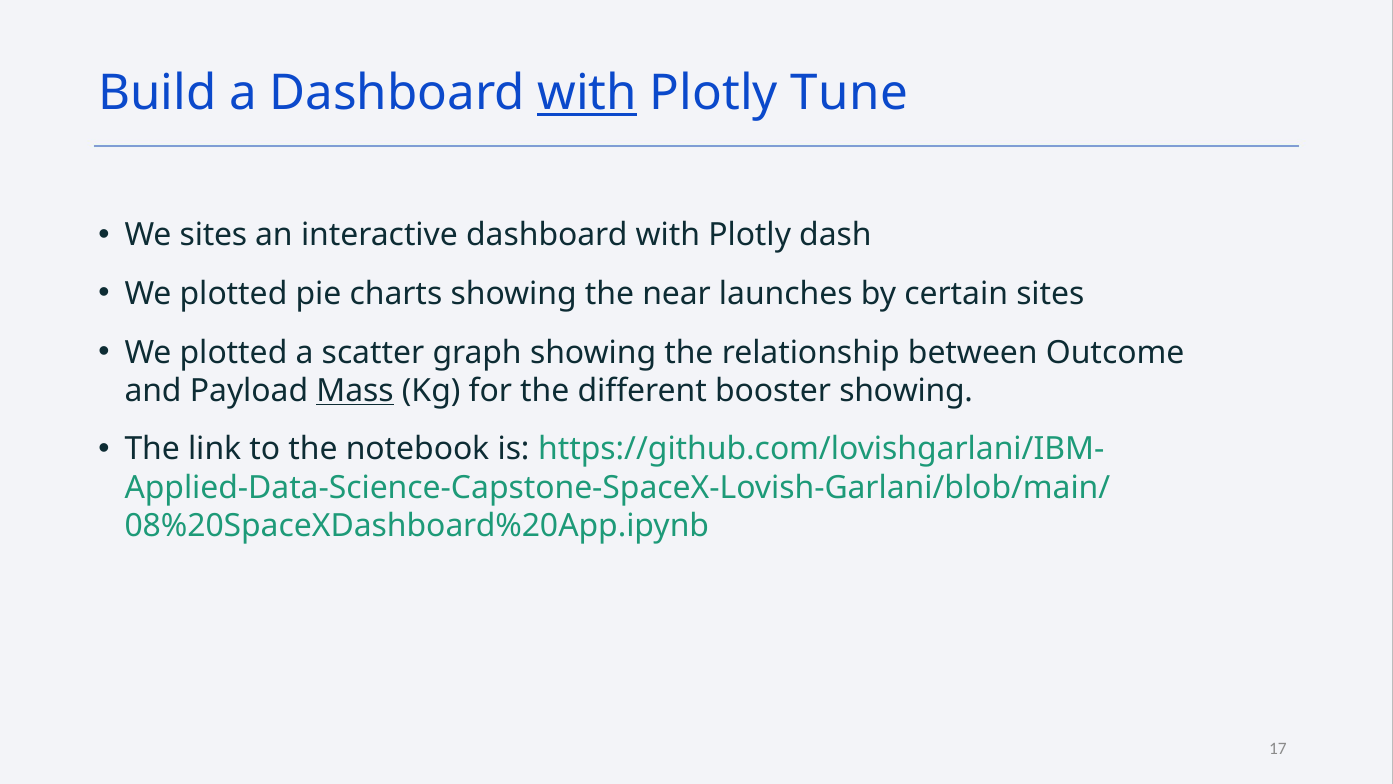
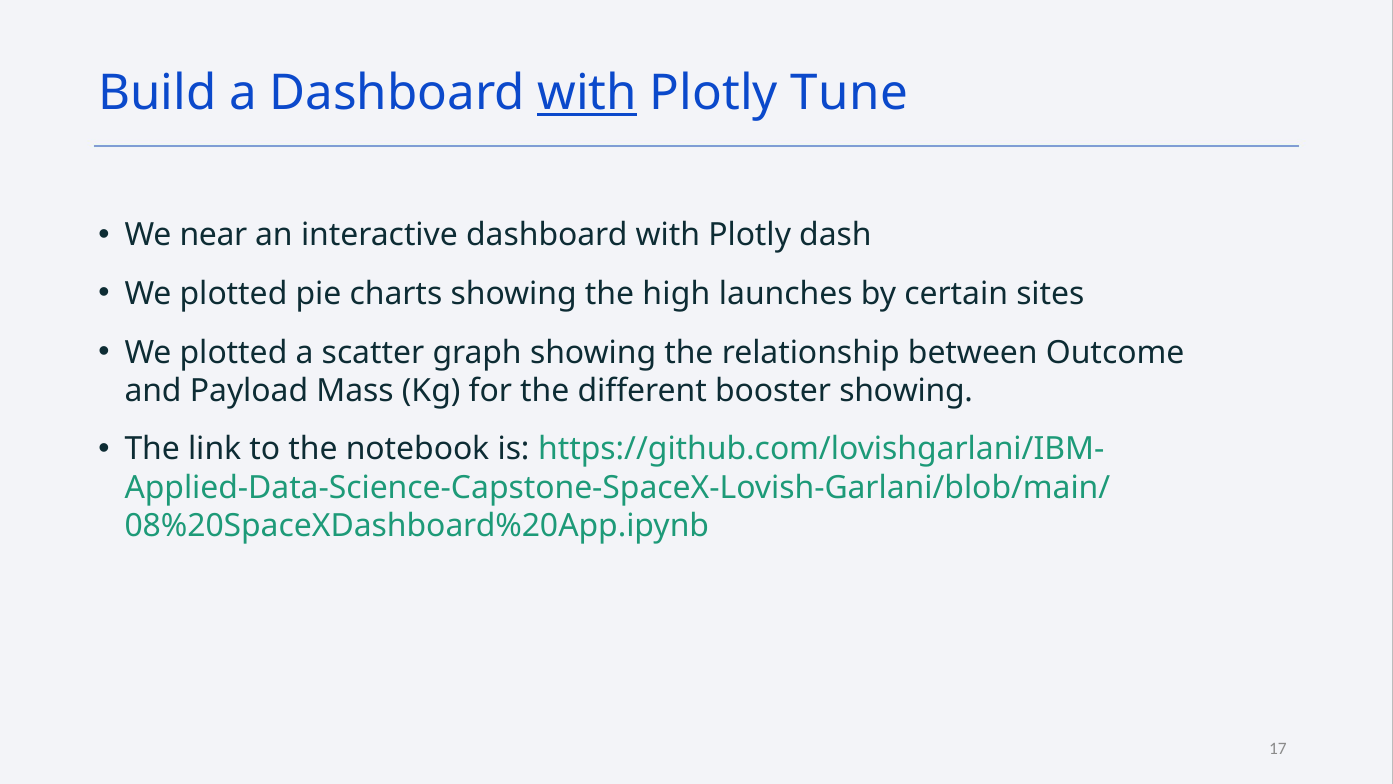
We sites: sites -> near
near: near -> high
Mass underline: present -> none
